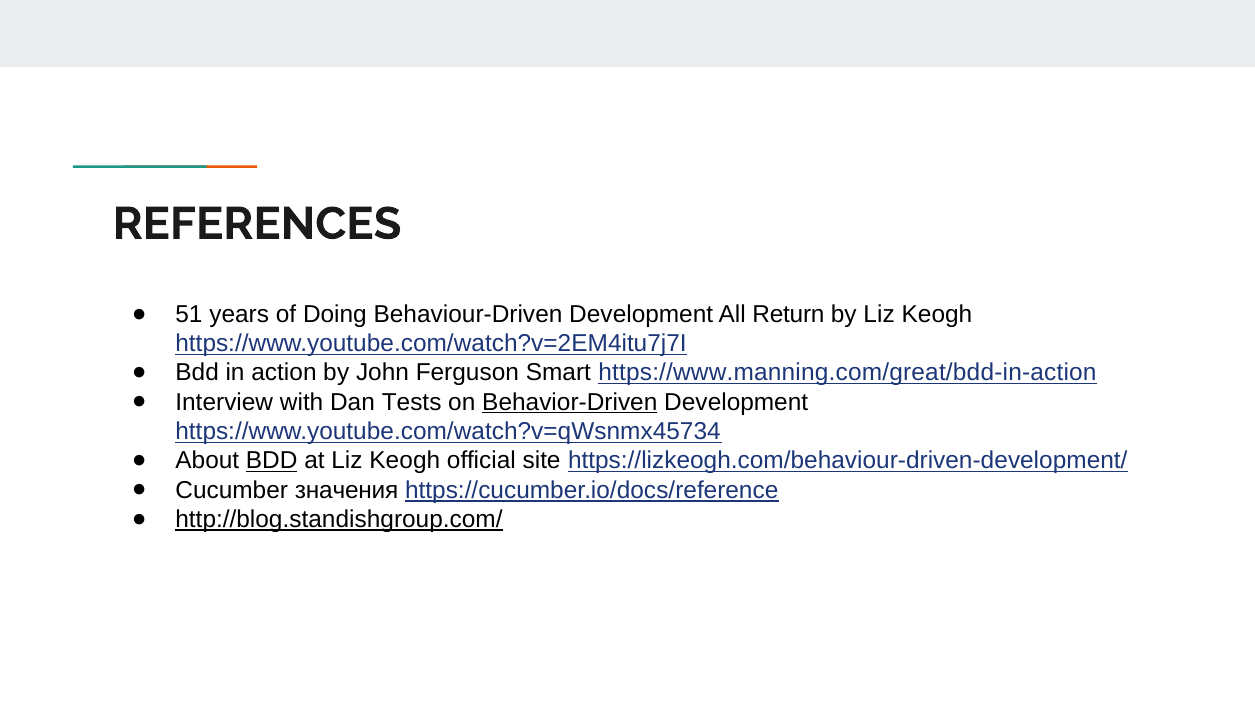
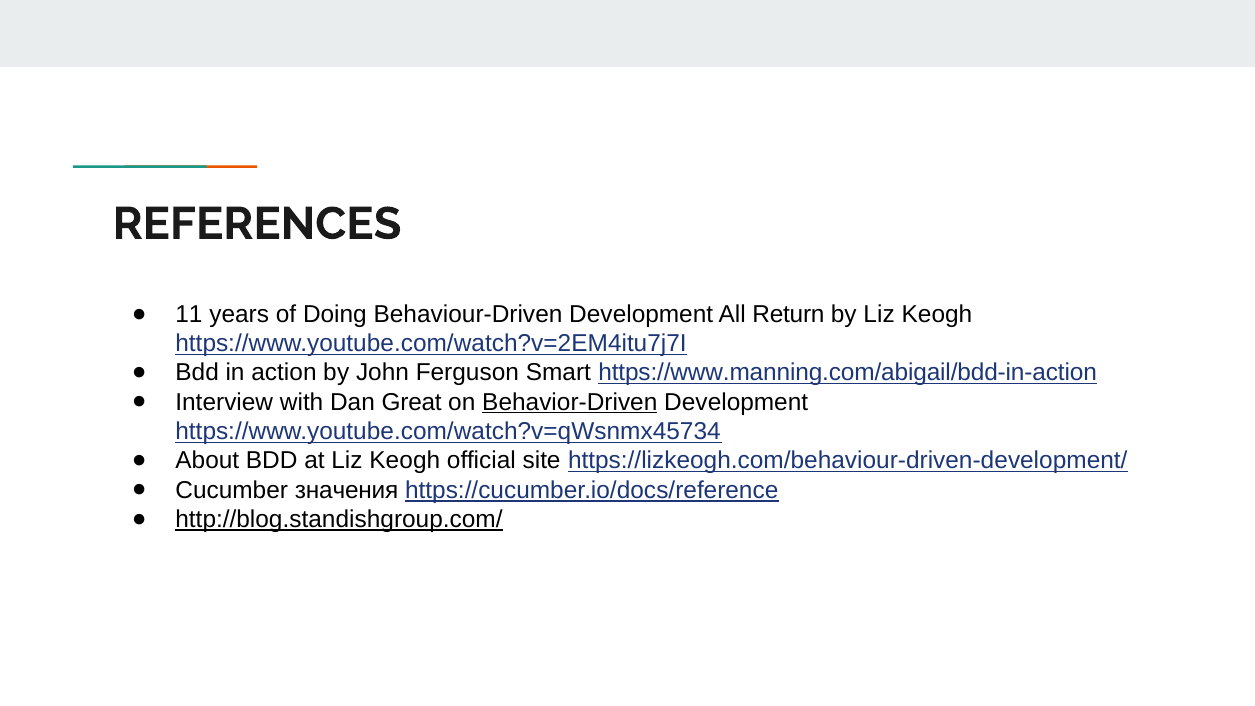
51: 51 -> 11
https://www.manning.com/great/bdd-in-action: https://www.manning.com/great/bdd-in-action -> https://www.manning.com/abigail/bdd-in-action
Tests: Tests -> Great
BDD at (272, 461) underline: present -> none
